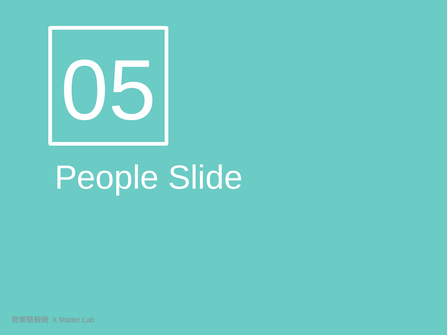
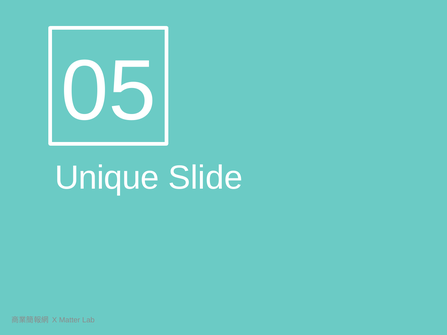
People: People -> Unique
